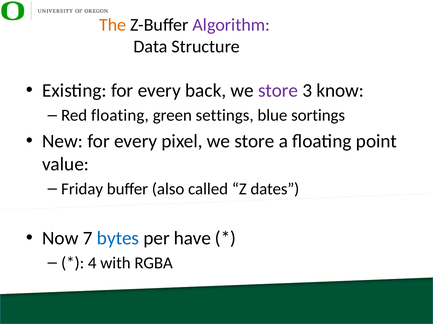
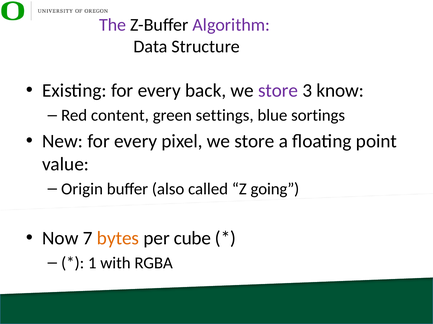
The colour: orange -> purple
Red floating: floating -> content
Friday: Friday -> Origin
dates: dates -> going
bytes colour: blue -> orange
have: have -> cube
4: 4 -> 1
